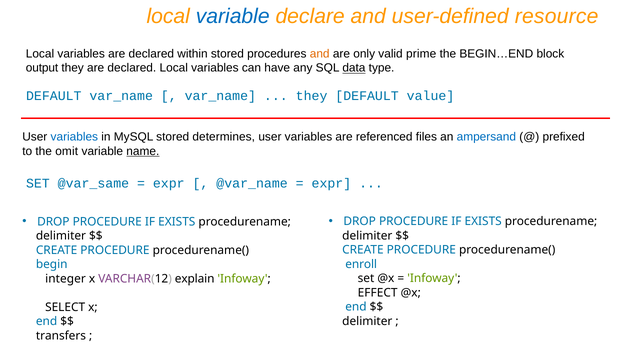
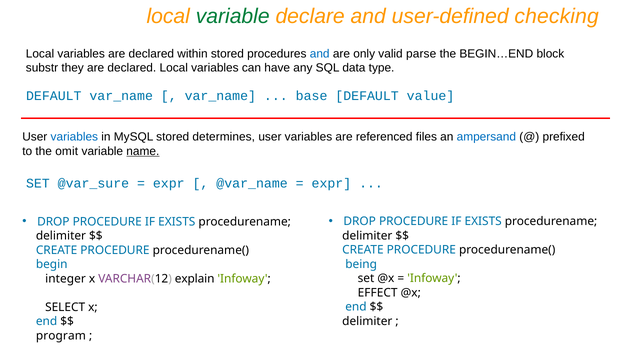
variable at (233, 16) colour: blue -> green
resource: resource -> checking
and at (320, 54) colour: orange -> blue
prime: prime -> parse
output: output -> substr
data underline: present -> none
they at (312, 96): they -> base
@var_same: @var_same -> @var_sure
enroll: enroll -> being
transfers: transfers -> program
